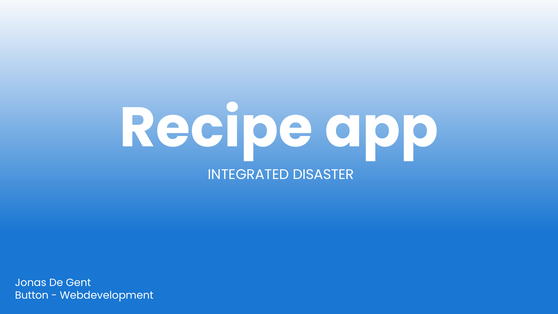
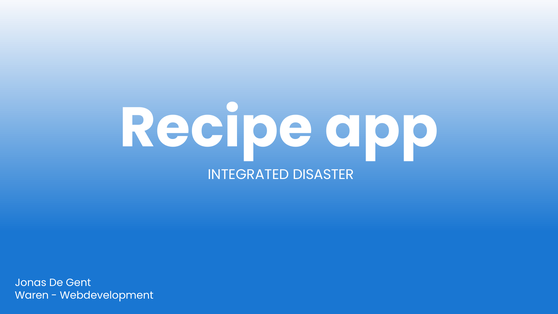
Button: Button -> Waren
